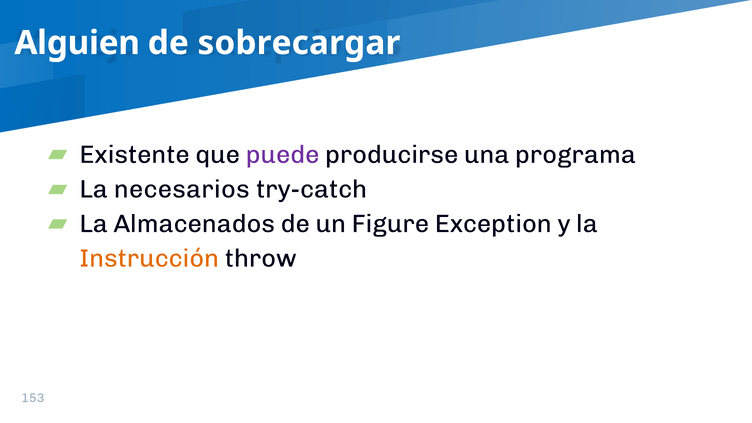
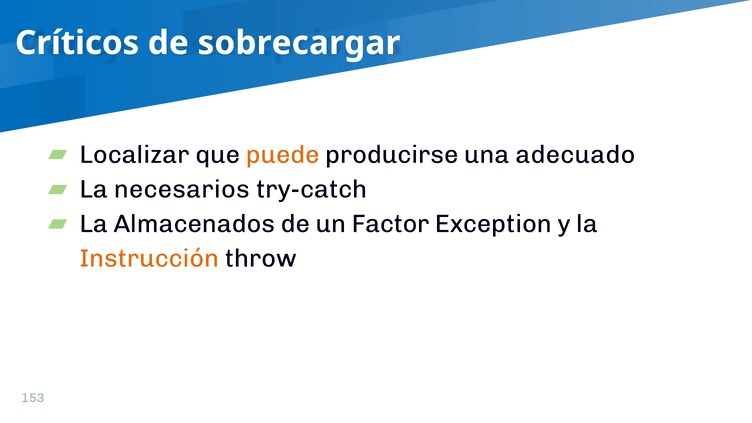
Alguien: Alguien -> Críticos
Existente: Existente -> Localizar
puede colour: purple -> orange
programa: programa -> adecuado
Figure: Figure -> Factor
